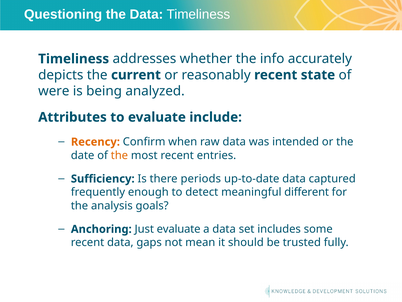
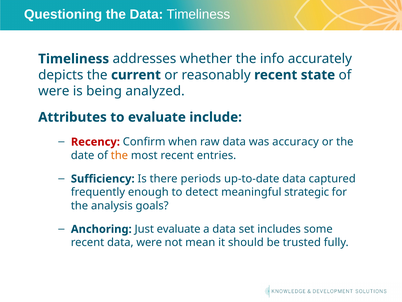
Recency colour: orange -> red
intended: intended -> accuracy
different: different -> strategic
data gaps: gaps -> were
